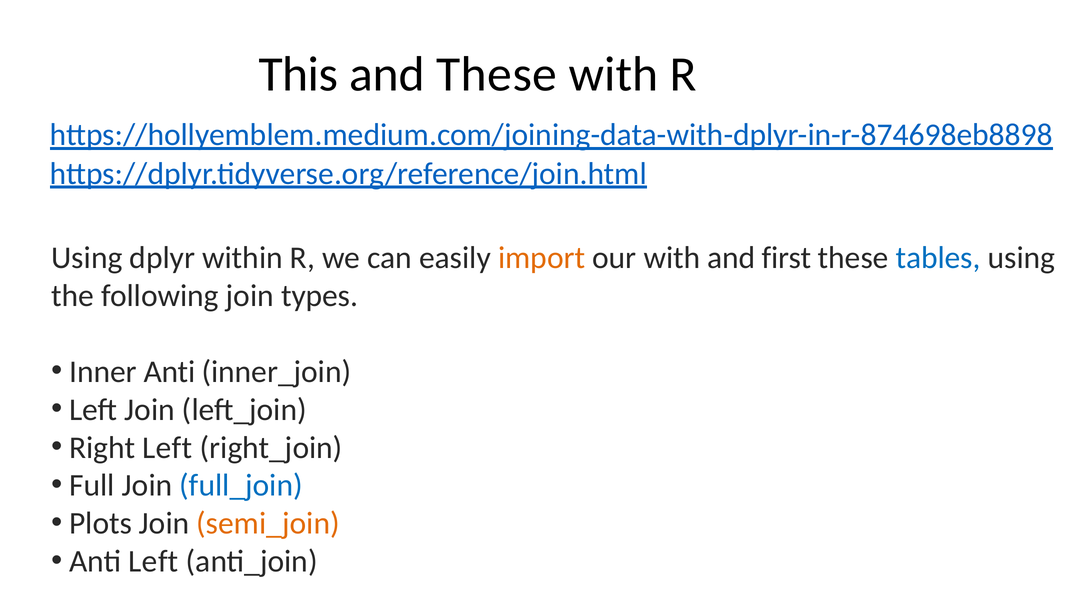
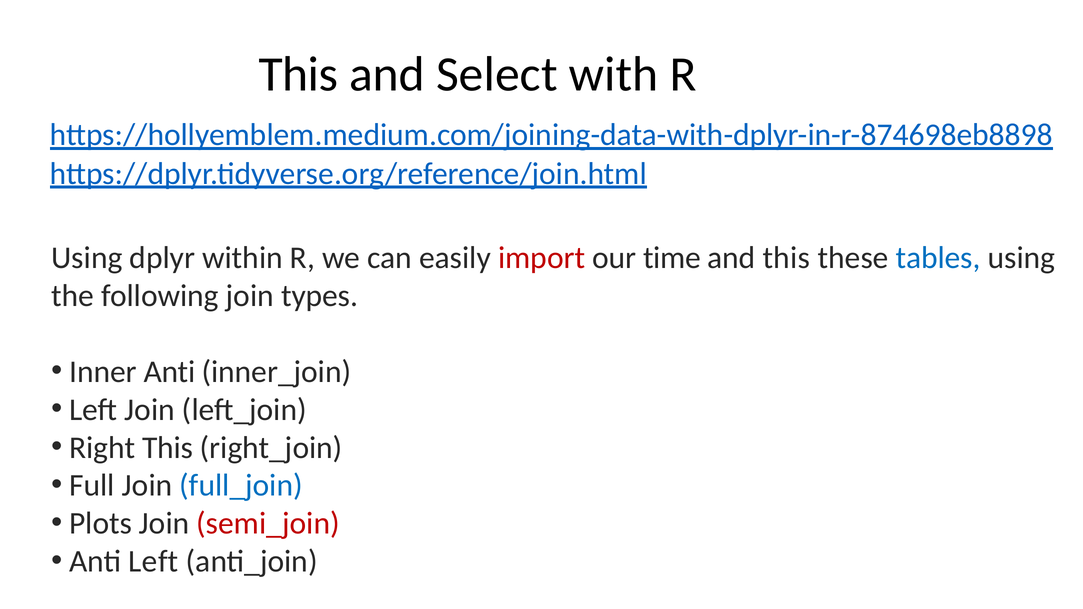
and These: These -> Select
import colour: orange -> red
our with: with -> time
and first: first -> this
Right Left: Left -> This
semi_join colour: orange -> red
